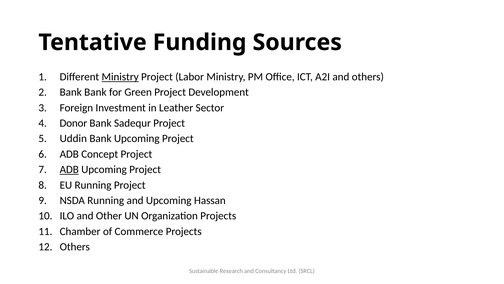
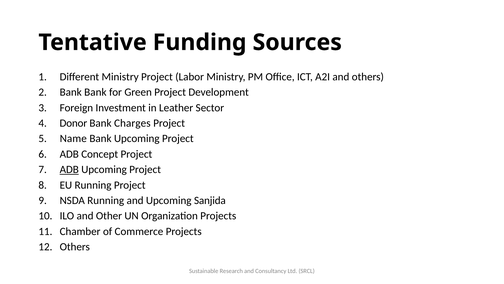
Ministry at (120, 77) underline: present -> none
Sadequr: Sadequr -> Charges
Uddin: Uddin -> Name
Hassan: Hassan -> Sanjida
